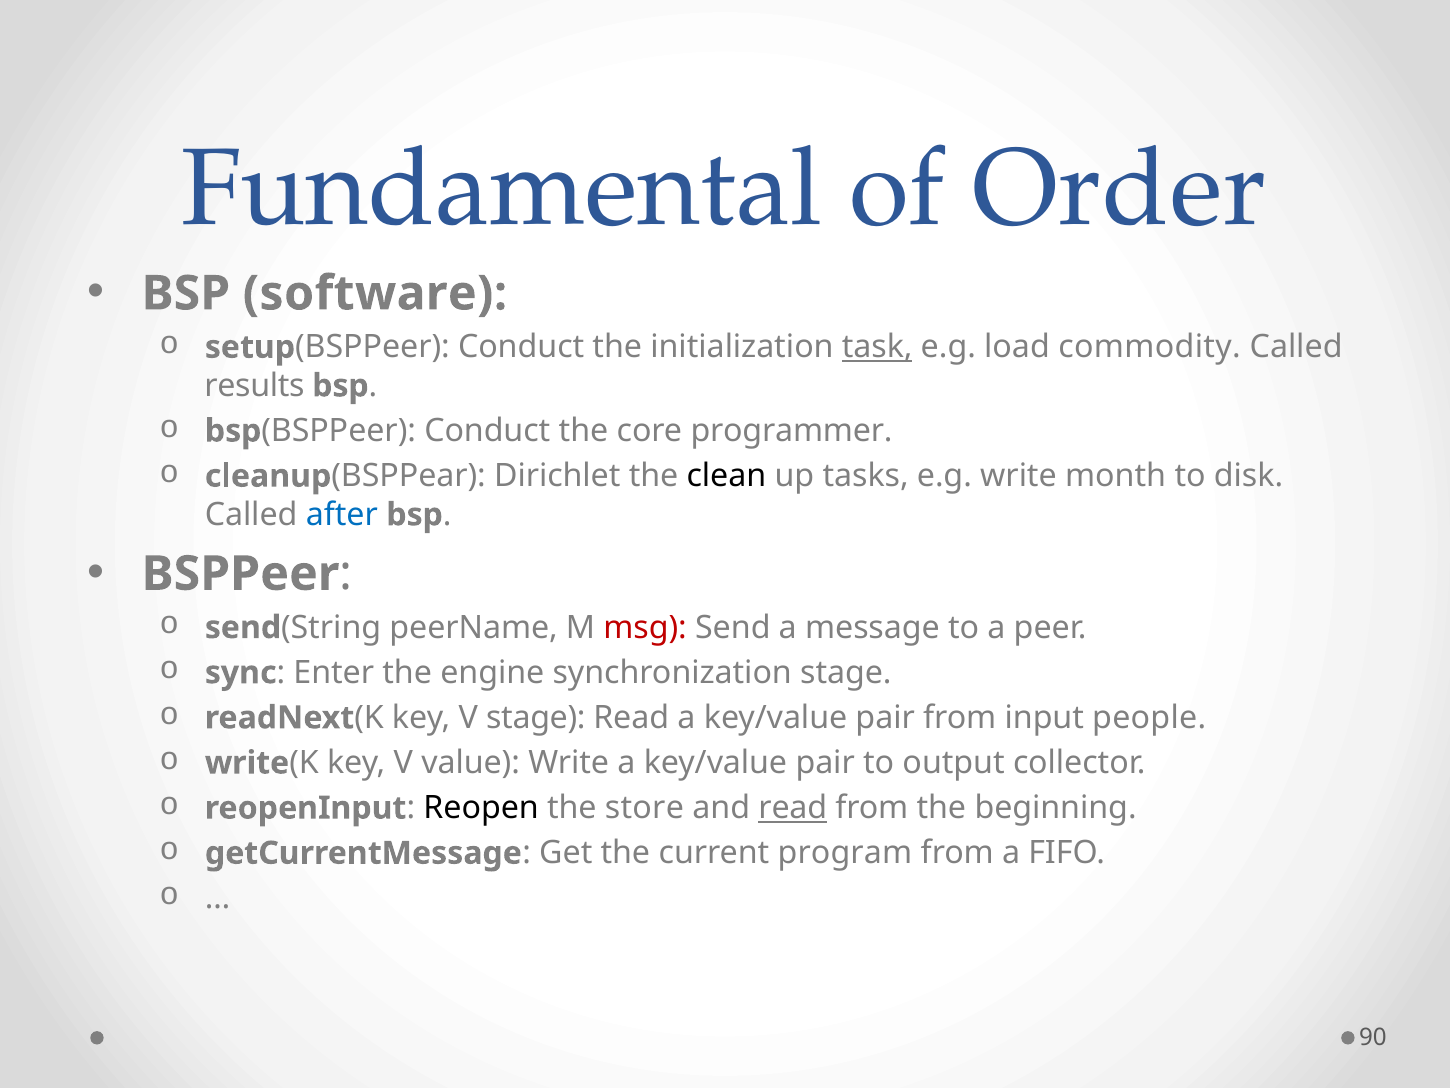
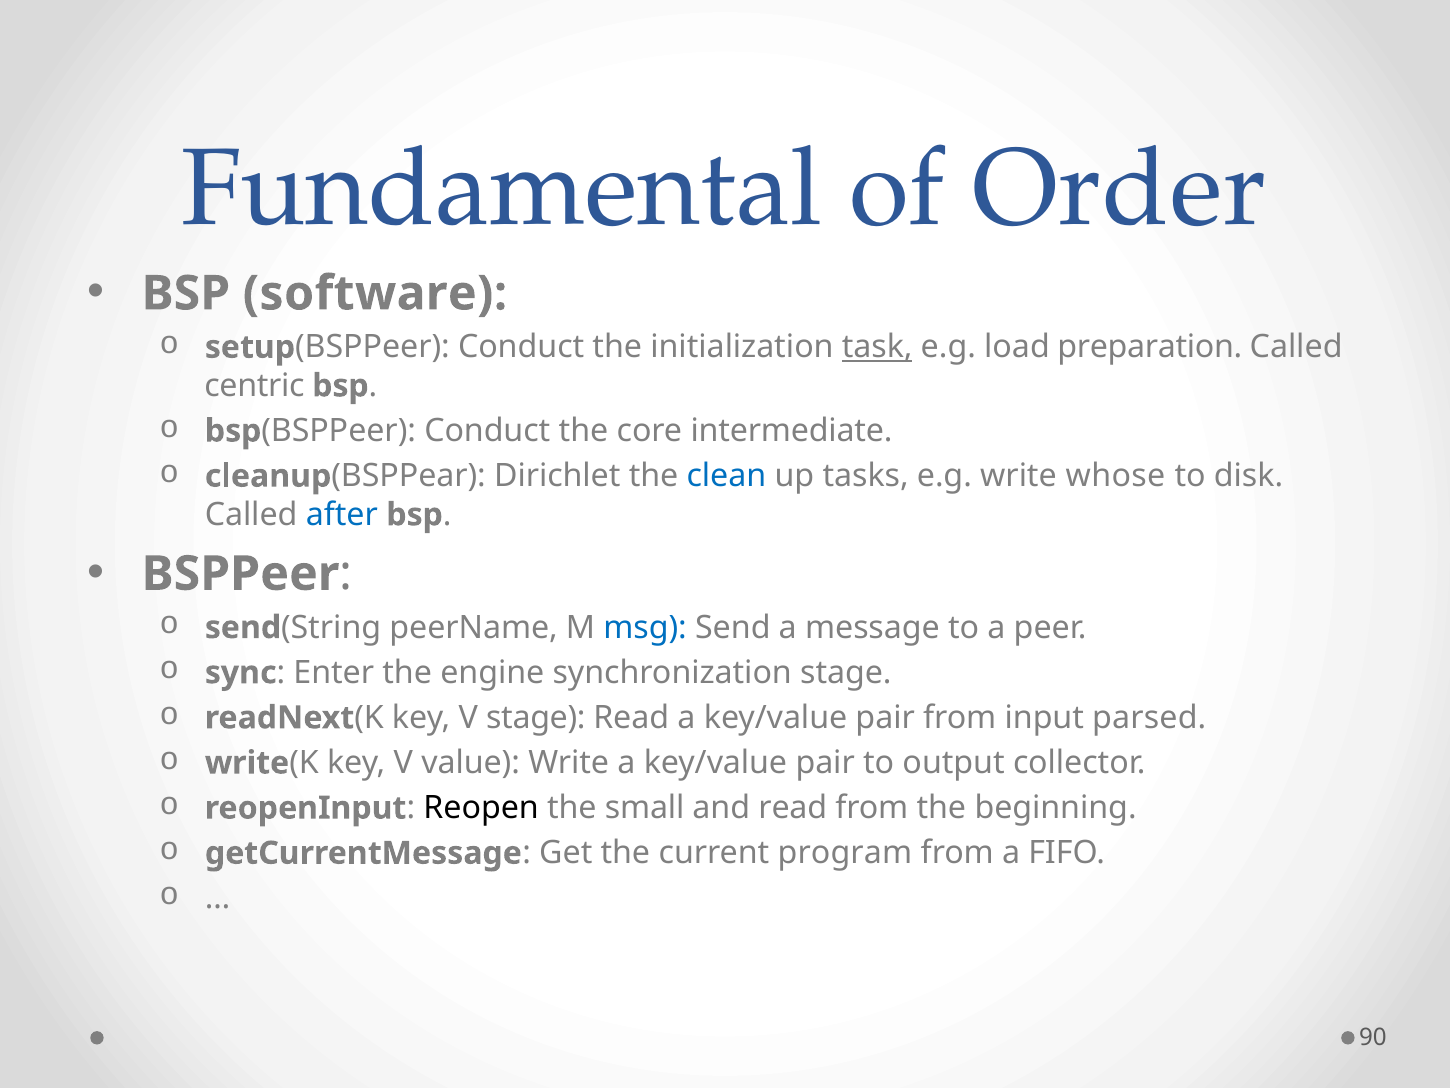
commodity: commodity -> preparation
results: results -> centric
programmer: programmer -> intermediate
clean colour: black -> blue
month: month -> whose
msg colour: red -> blue
people: people -> parsed
store: store -> small
read at (793, 808) underline: present -> none
